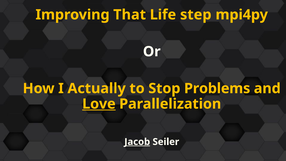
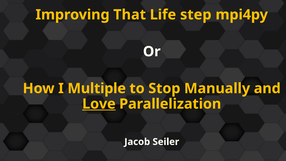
Actually: Actually -> Multiple
Problems: Problems -> Manually
Jacob underline: present -> none
